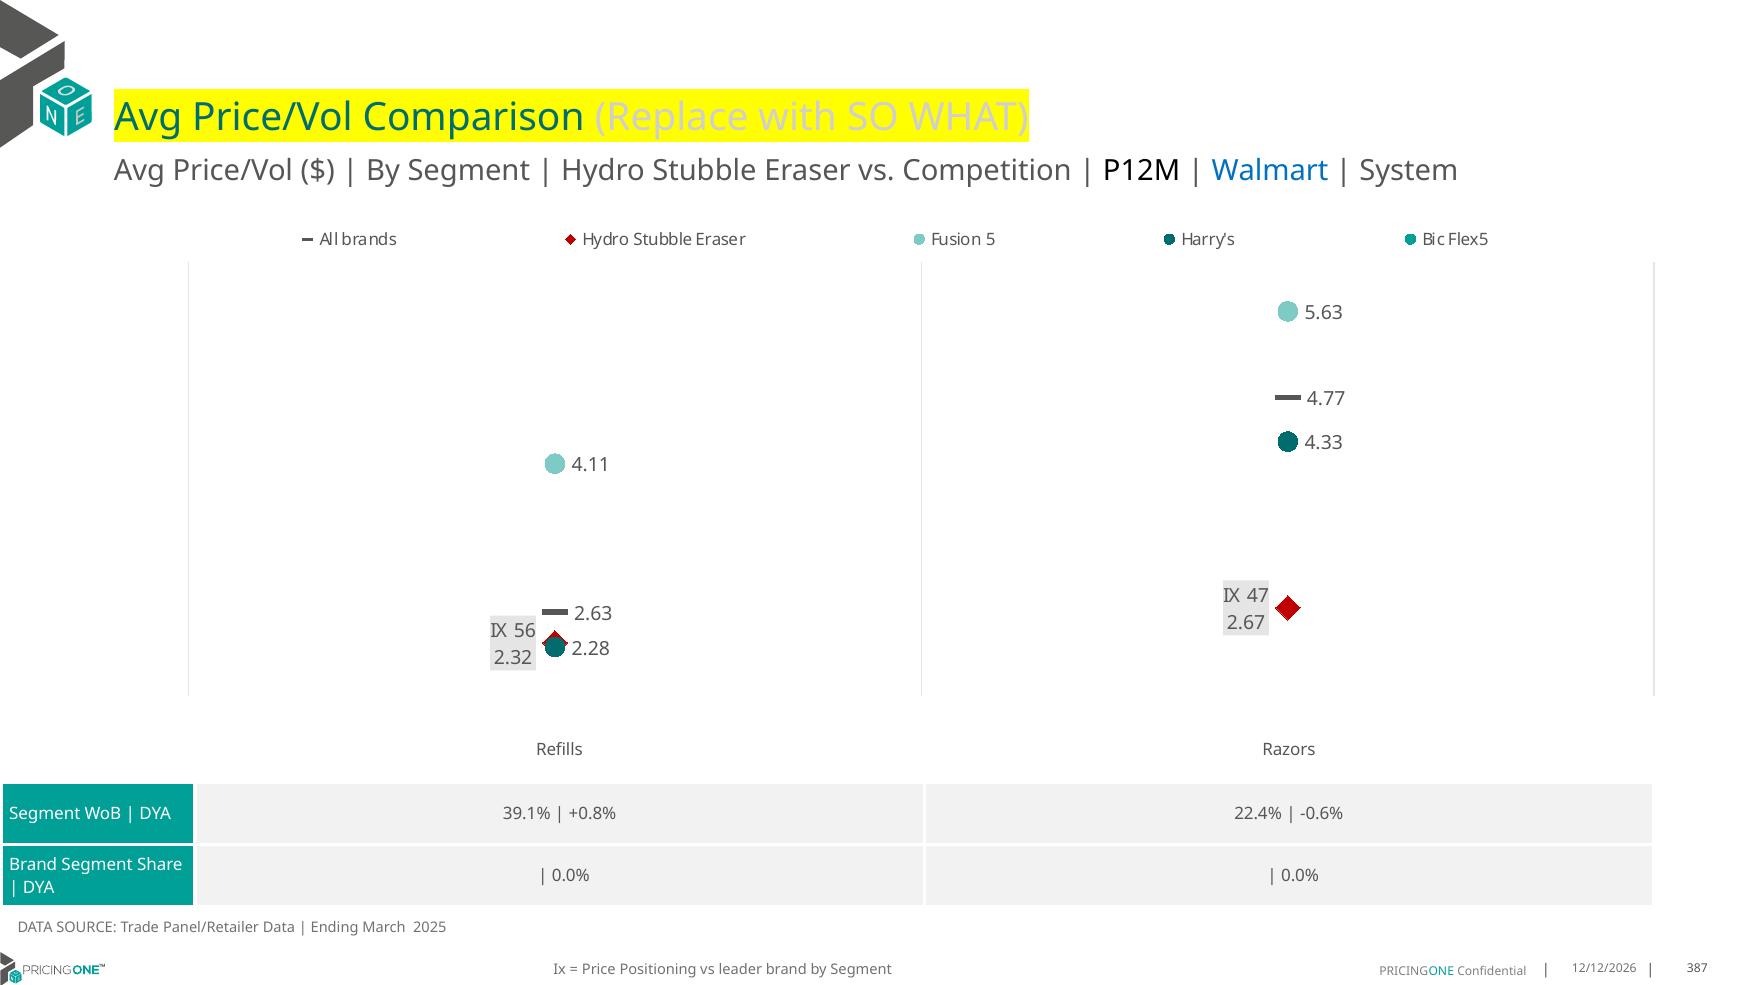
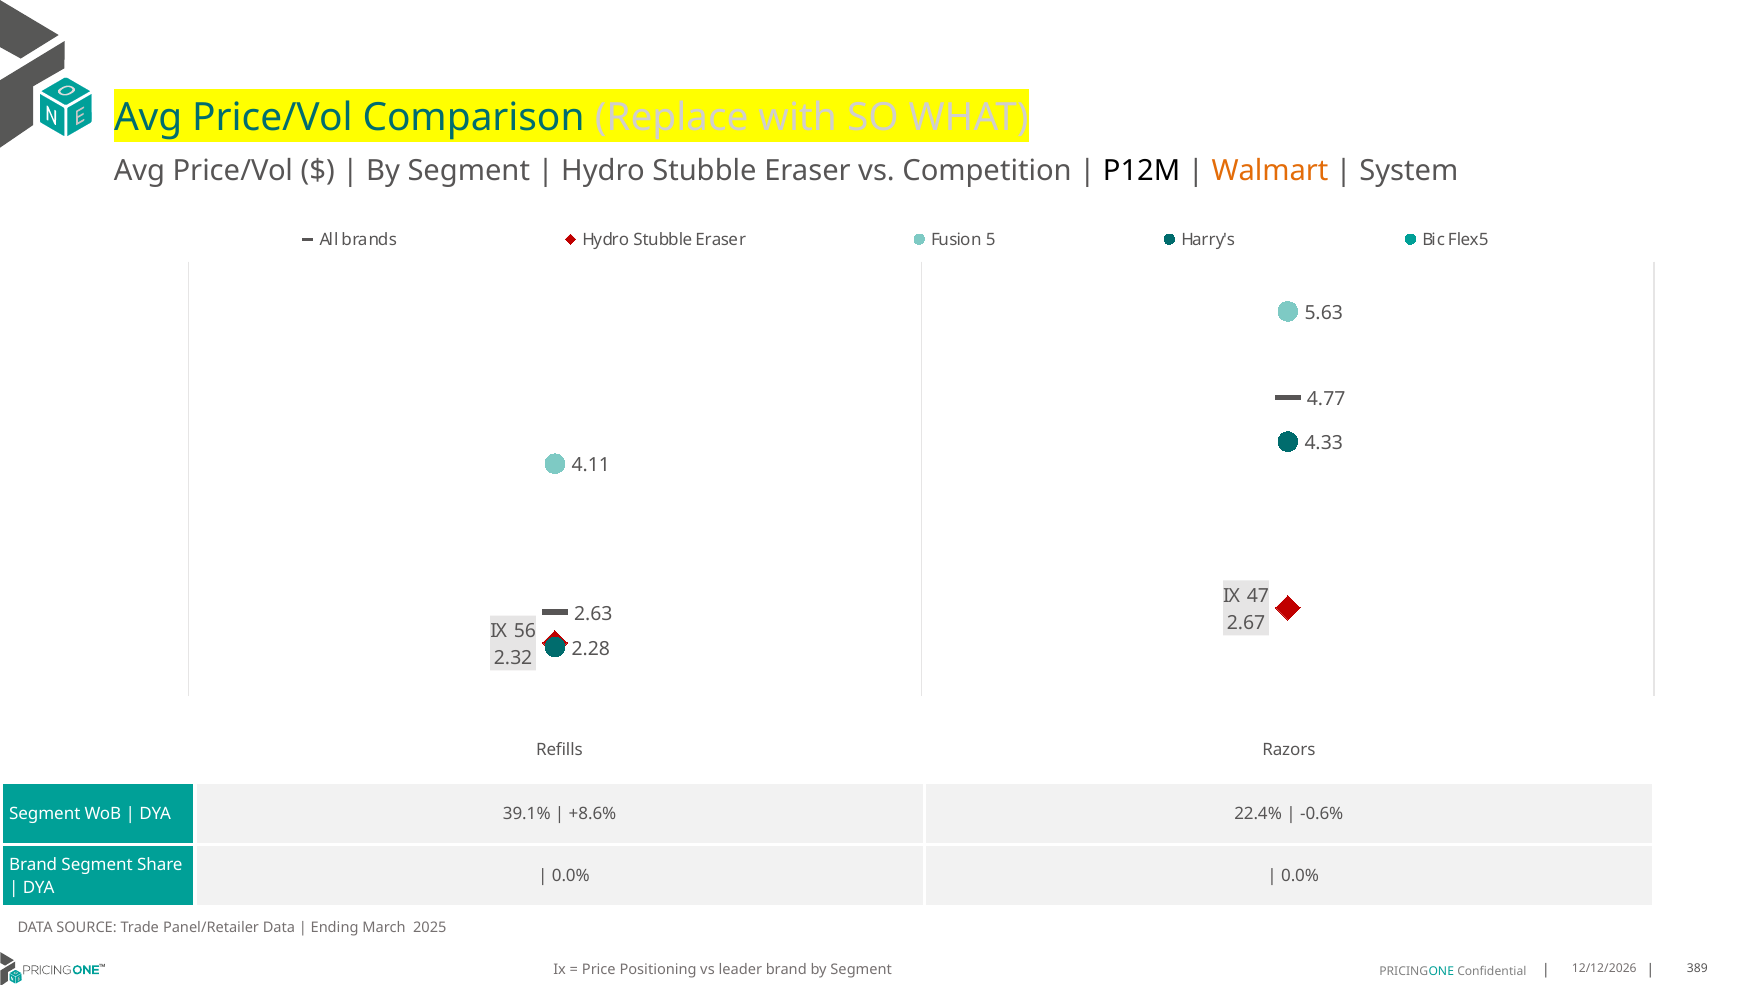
Walmart colour: blue -> orange
+0.8%: +0.8% -> +8.6%
387: 387 -> 389
